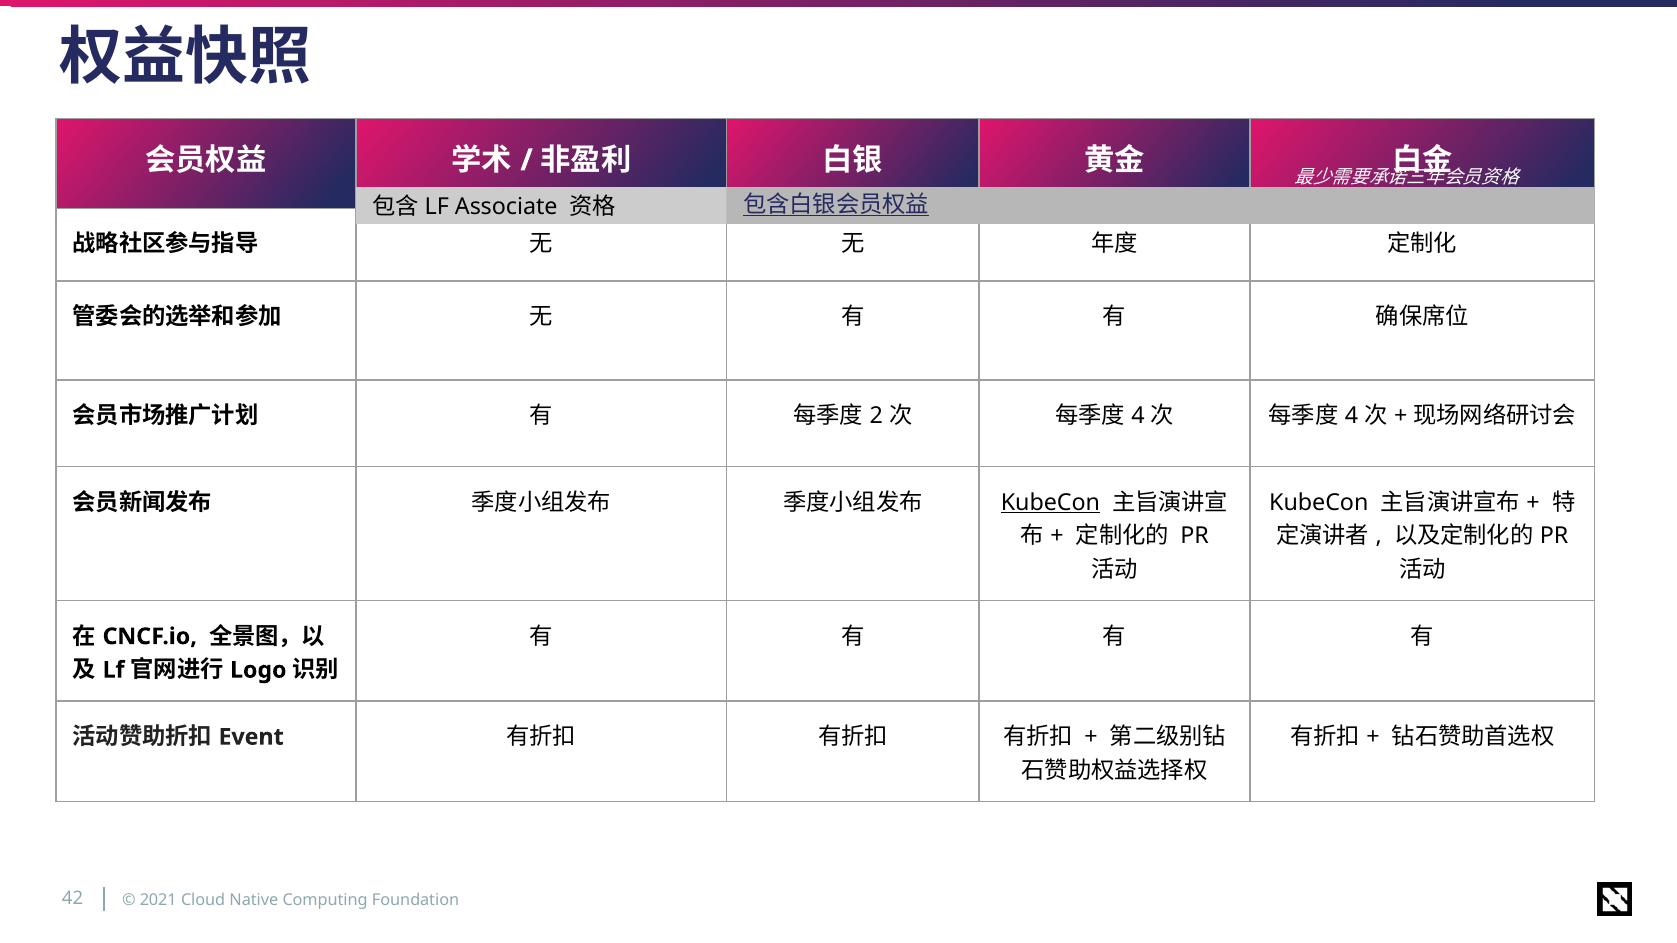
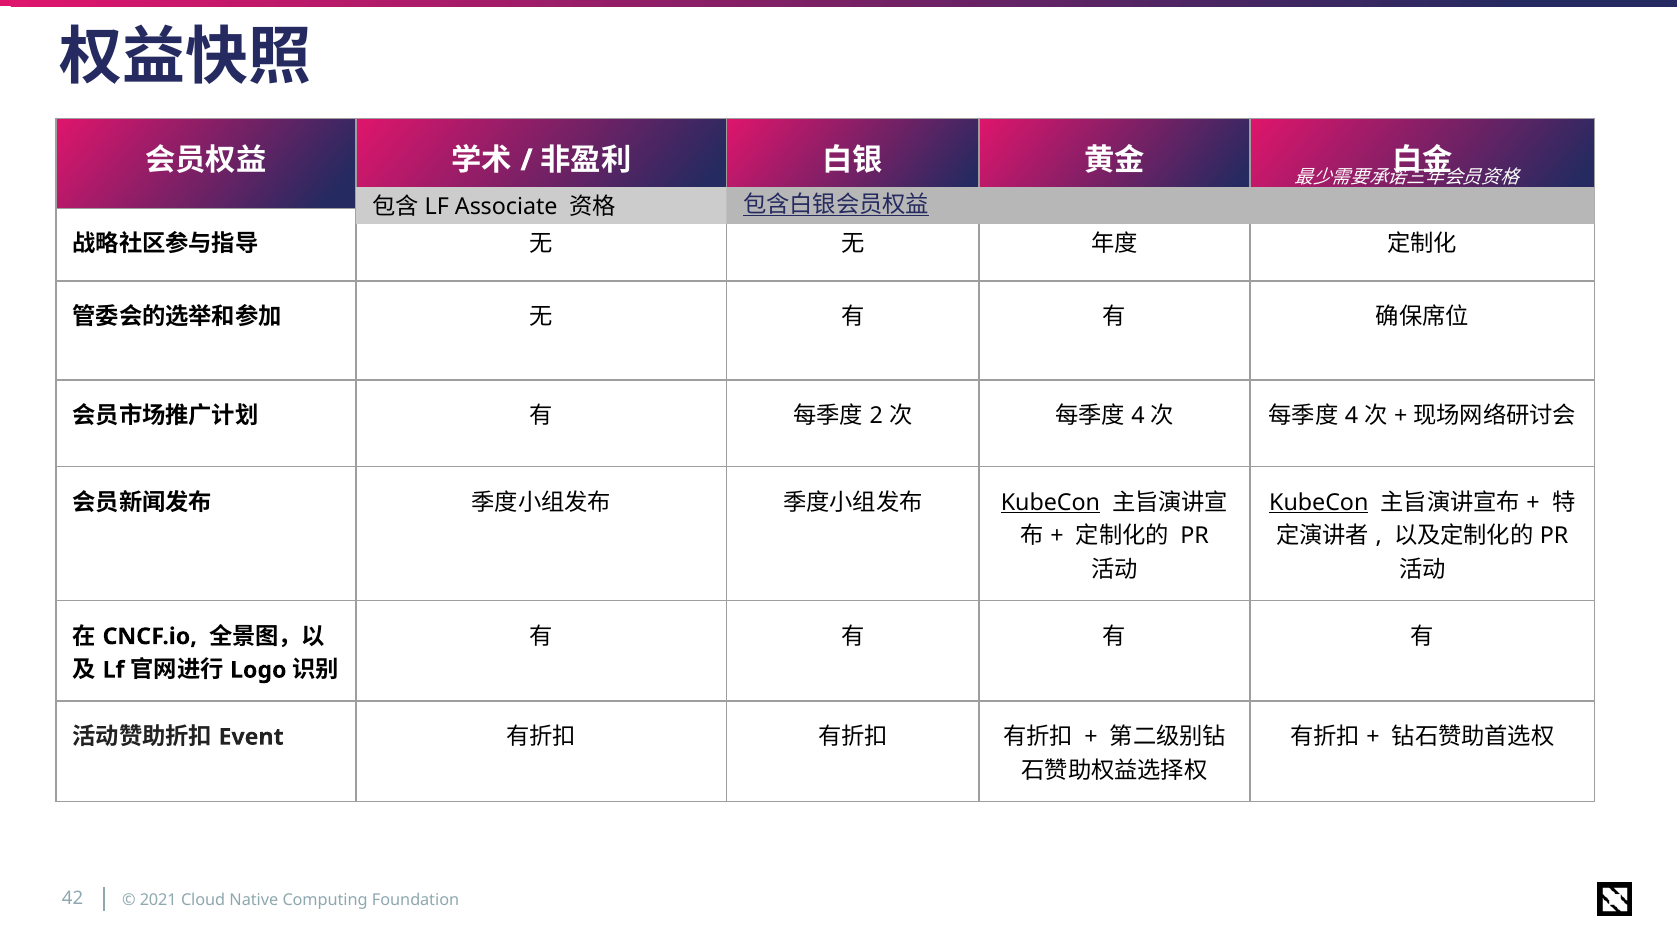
KubeCon at (1319, 503) underline: none -> present
